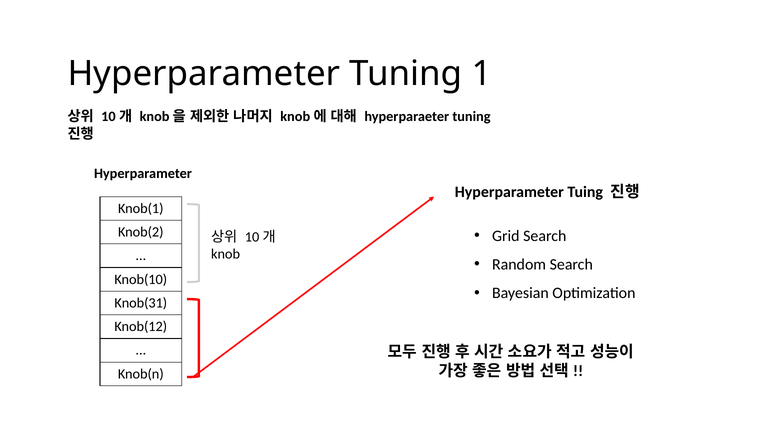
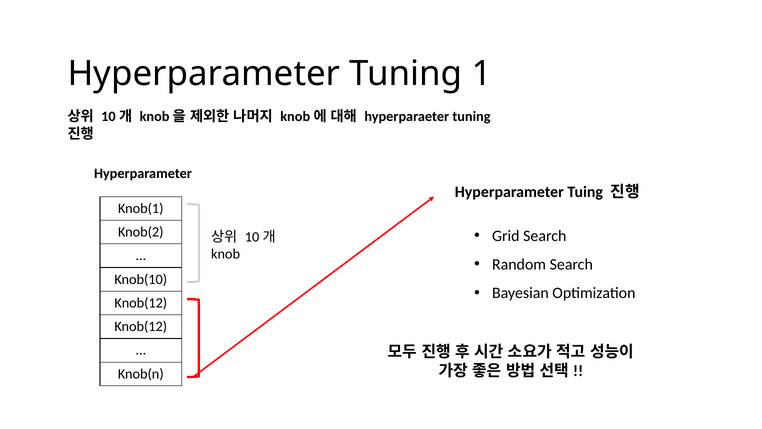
Knob(31 at (141, 303): Knob(31 -> Knob(12
